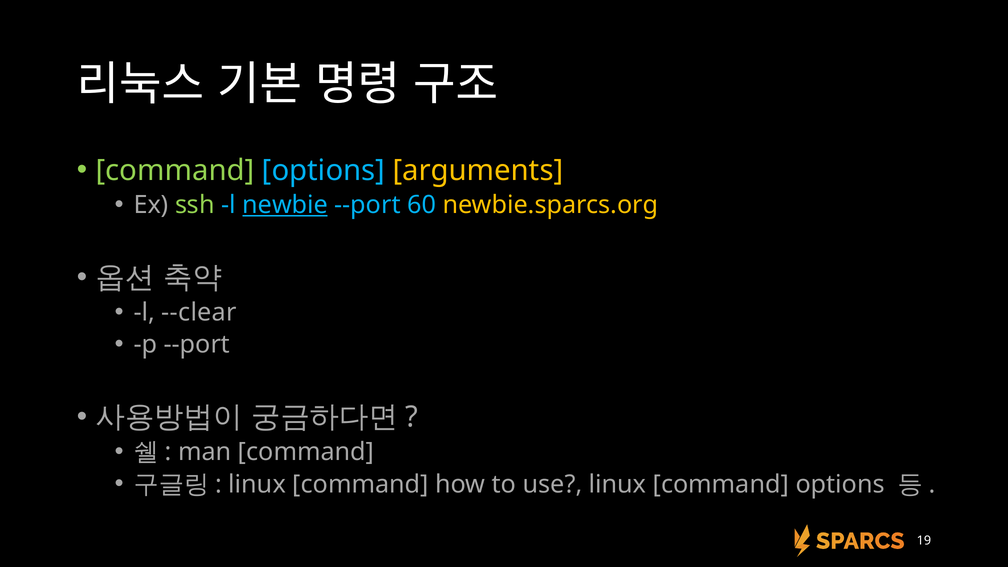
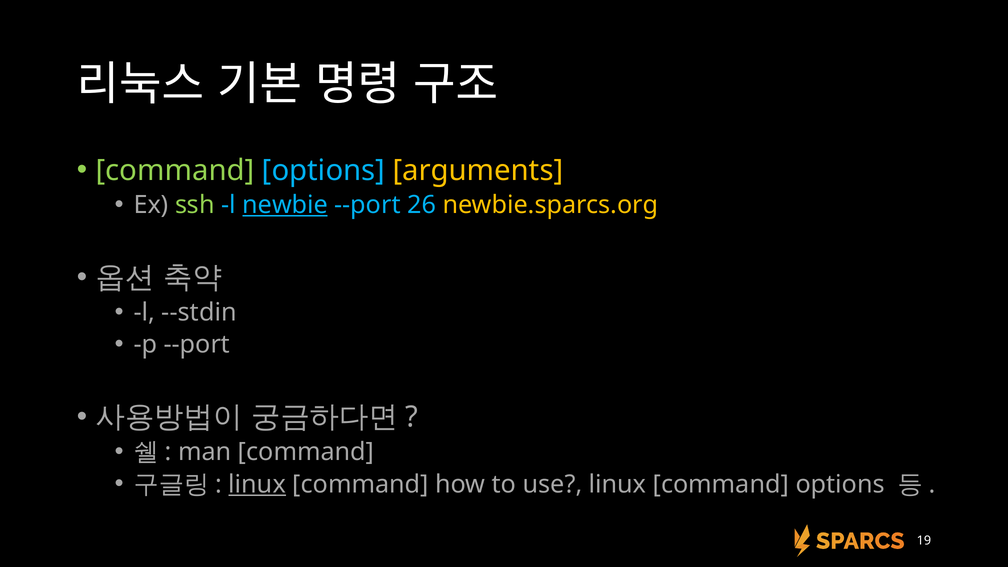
60: 60 -> 26
--clear: --clear -> --stdin
linux at (257, 484) underline: none -> present
